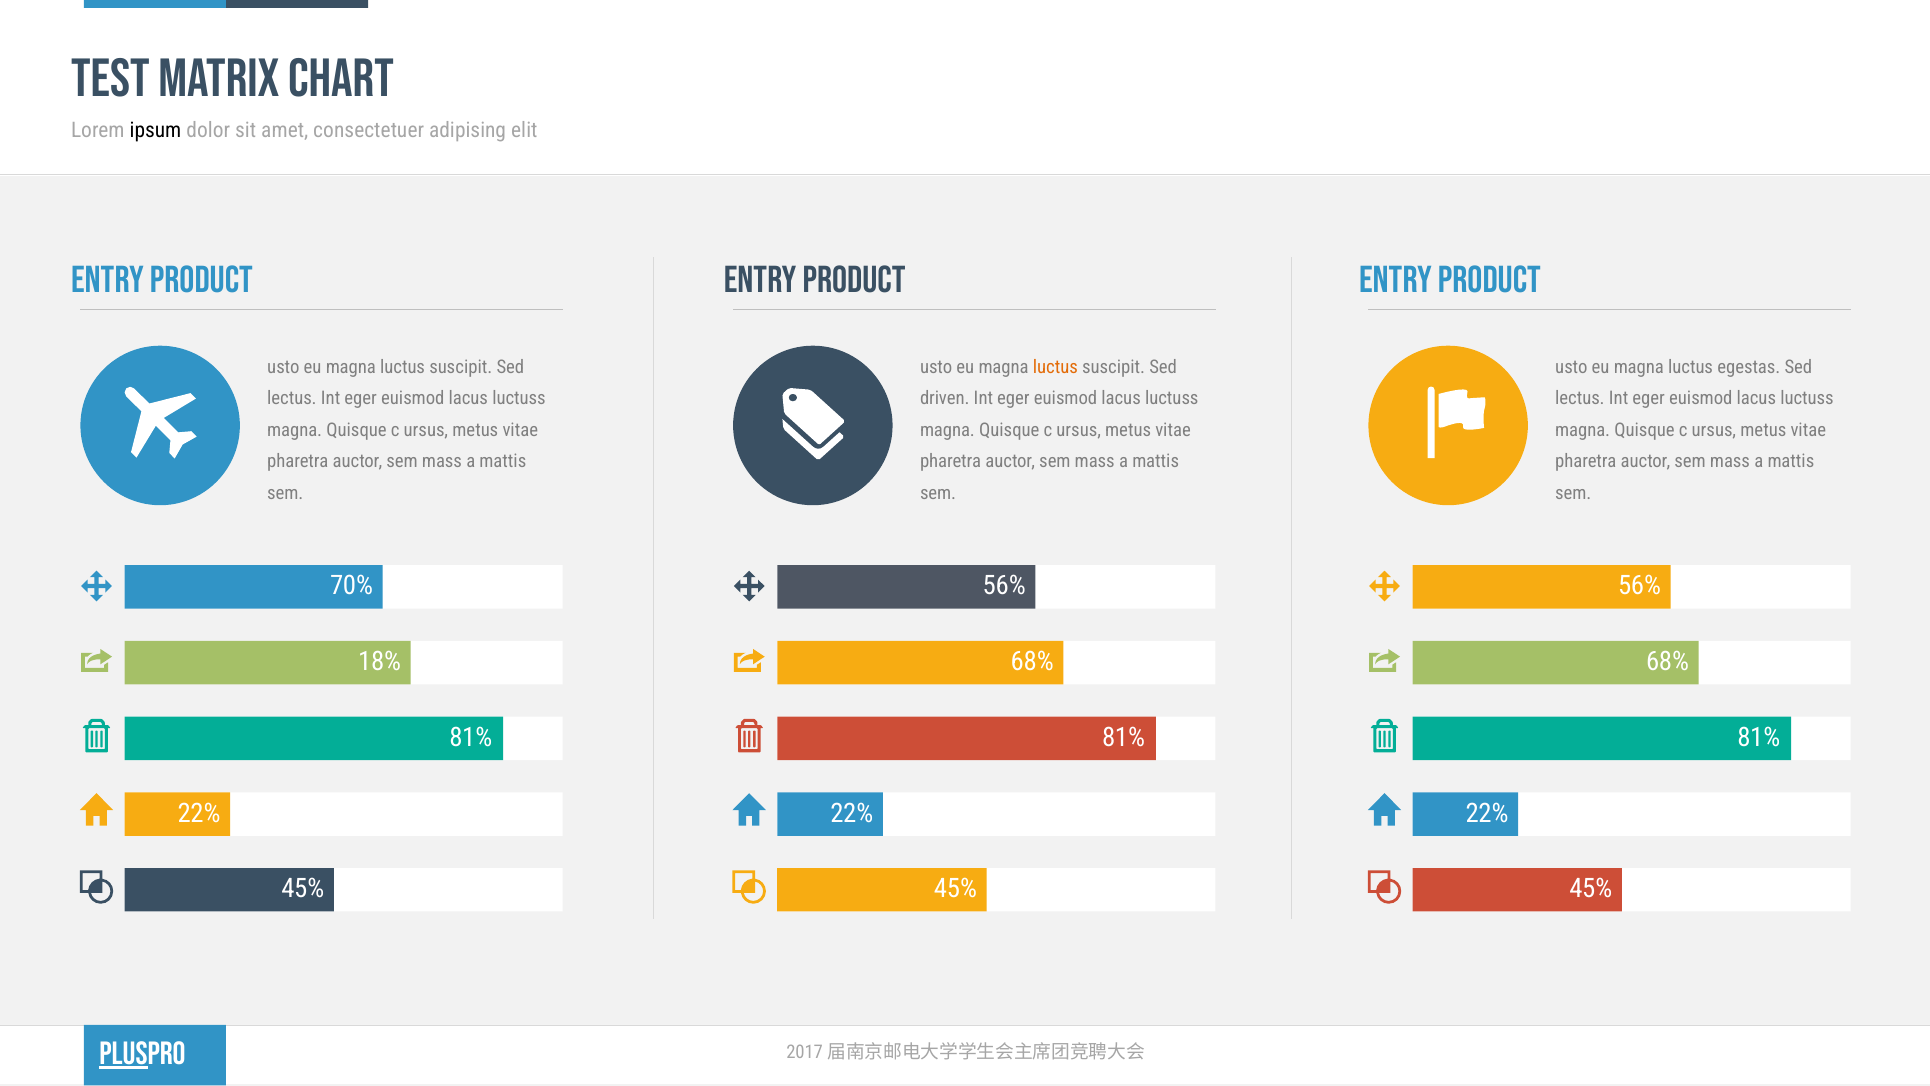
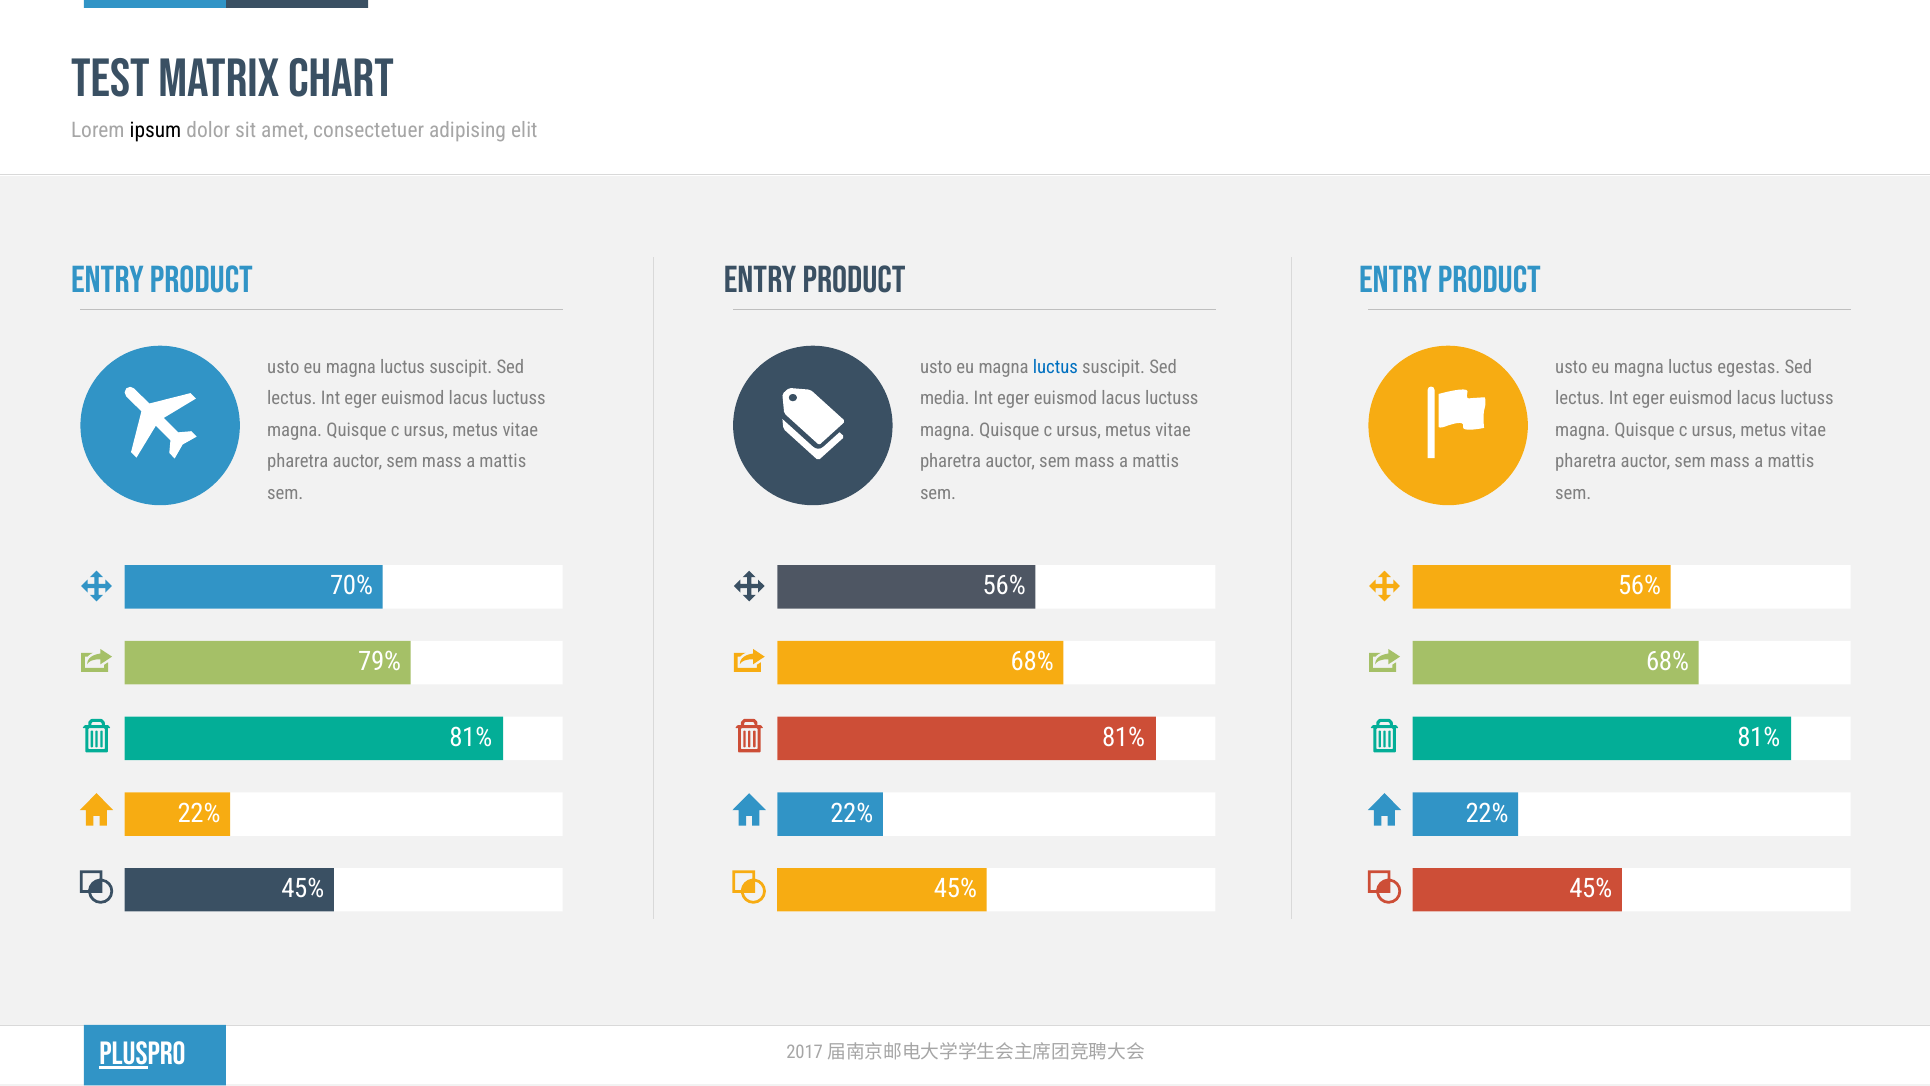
luctus at (1055, 367) colour: orange -> blue
driven: driven -> media
18%: 18% -> 79%
